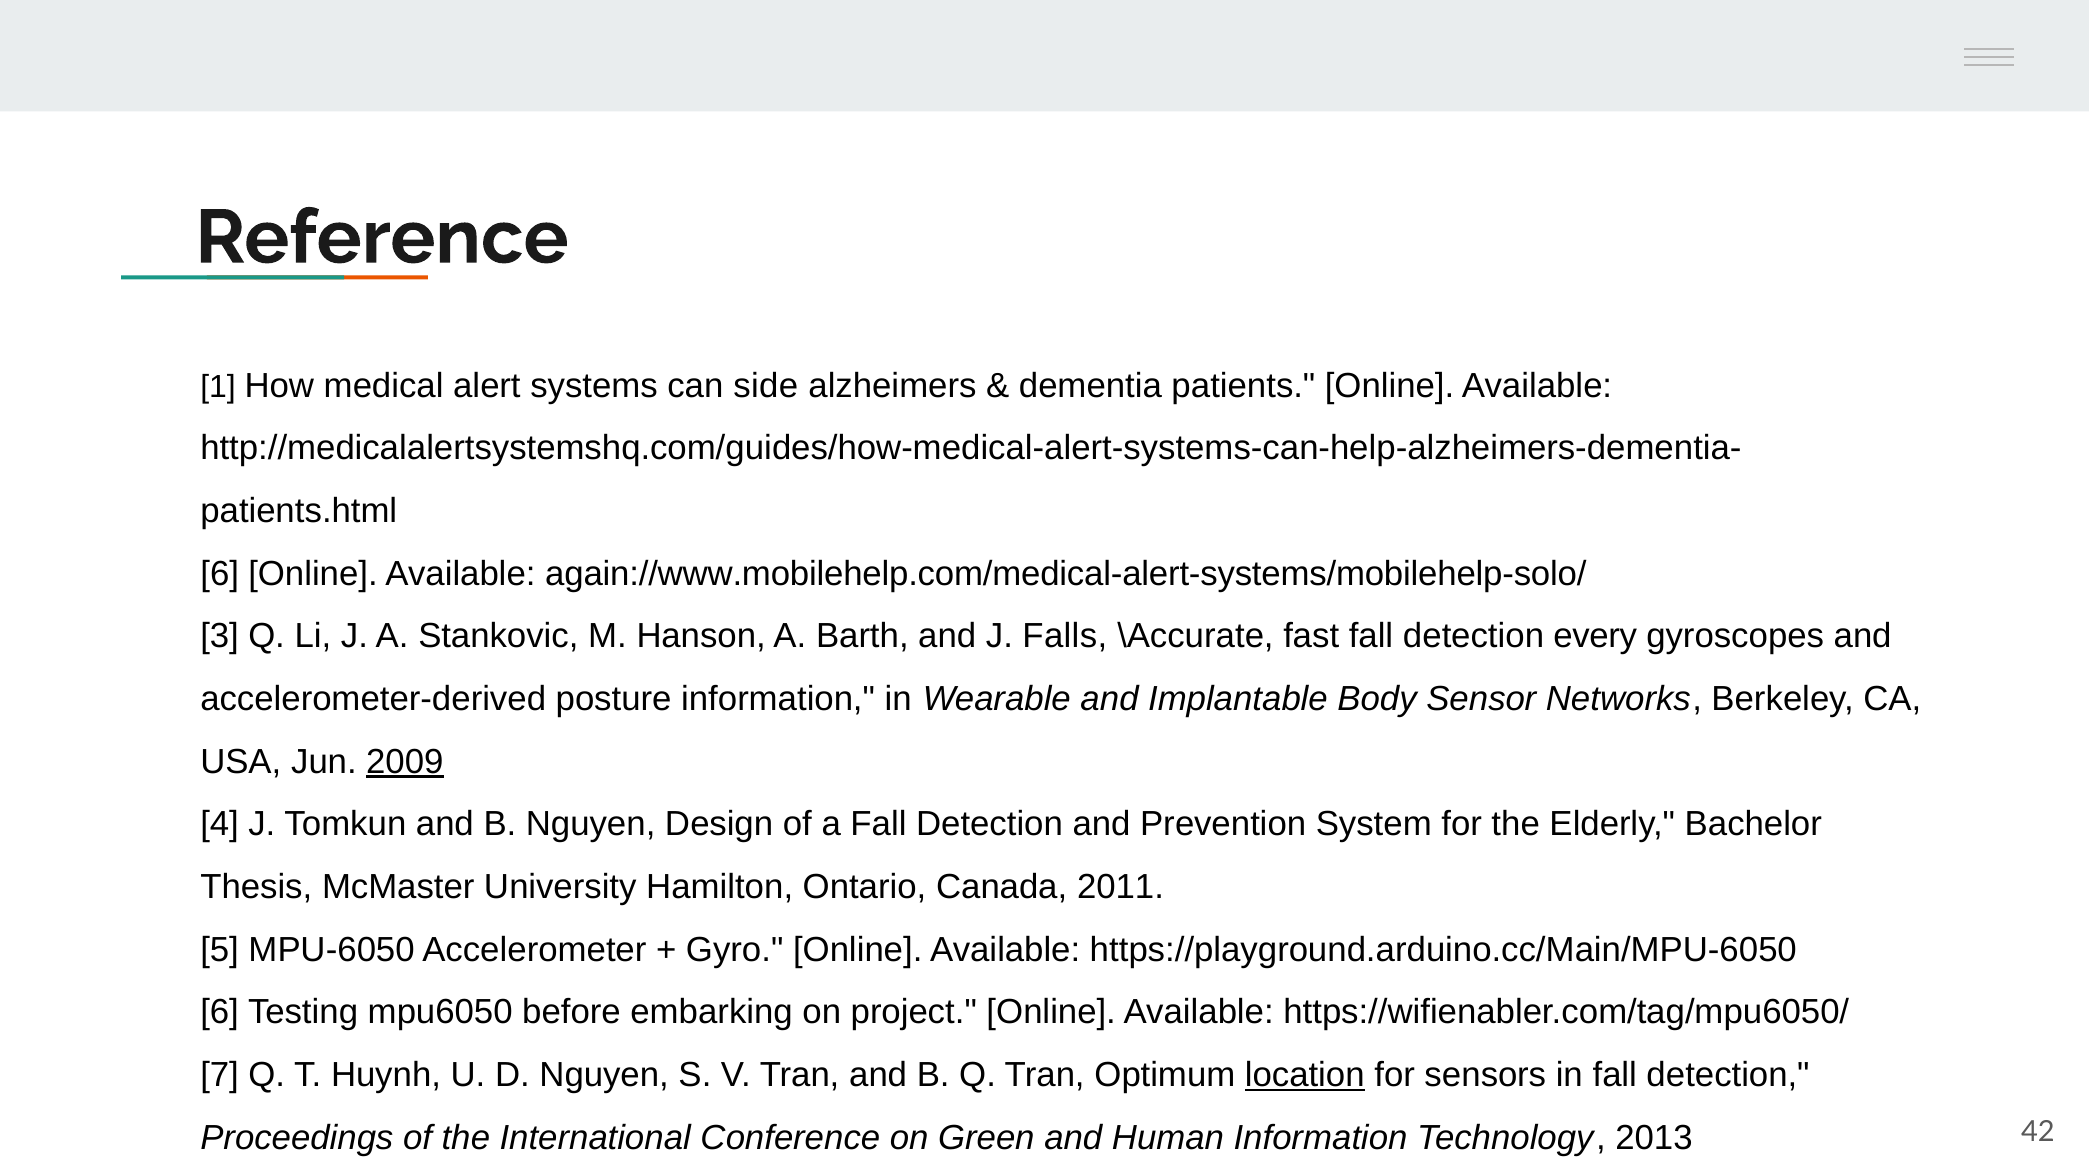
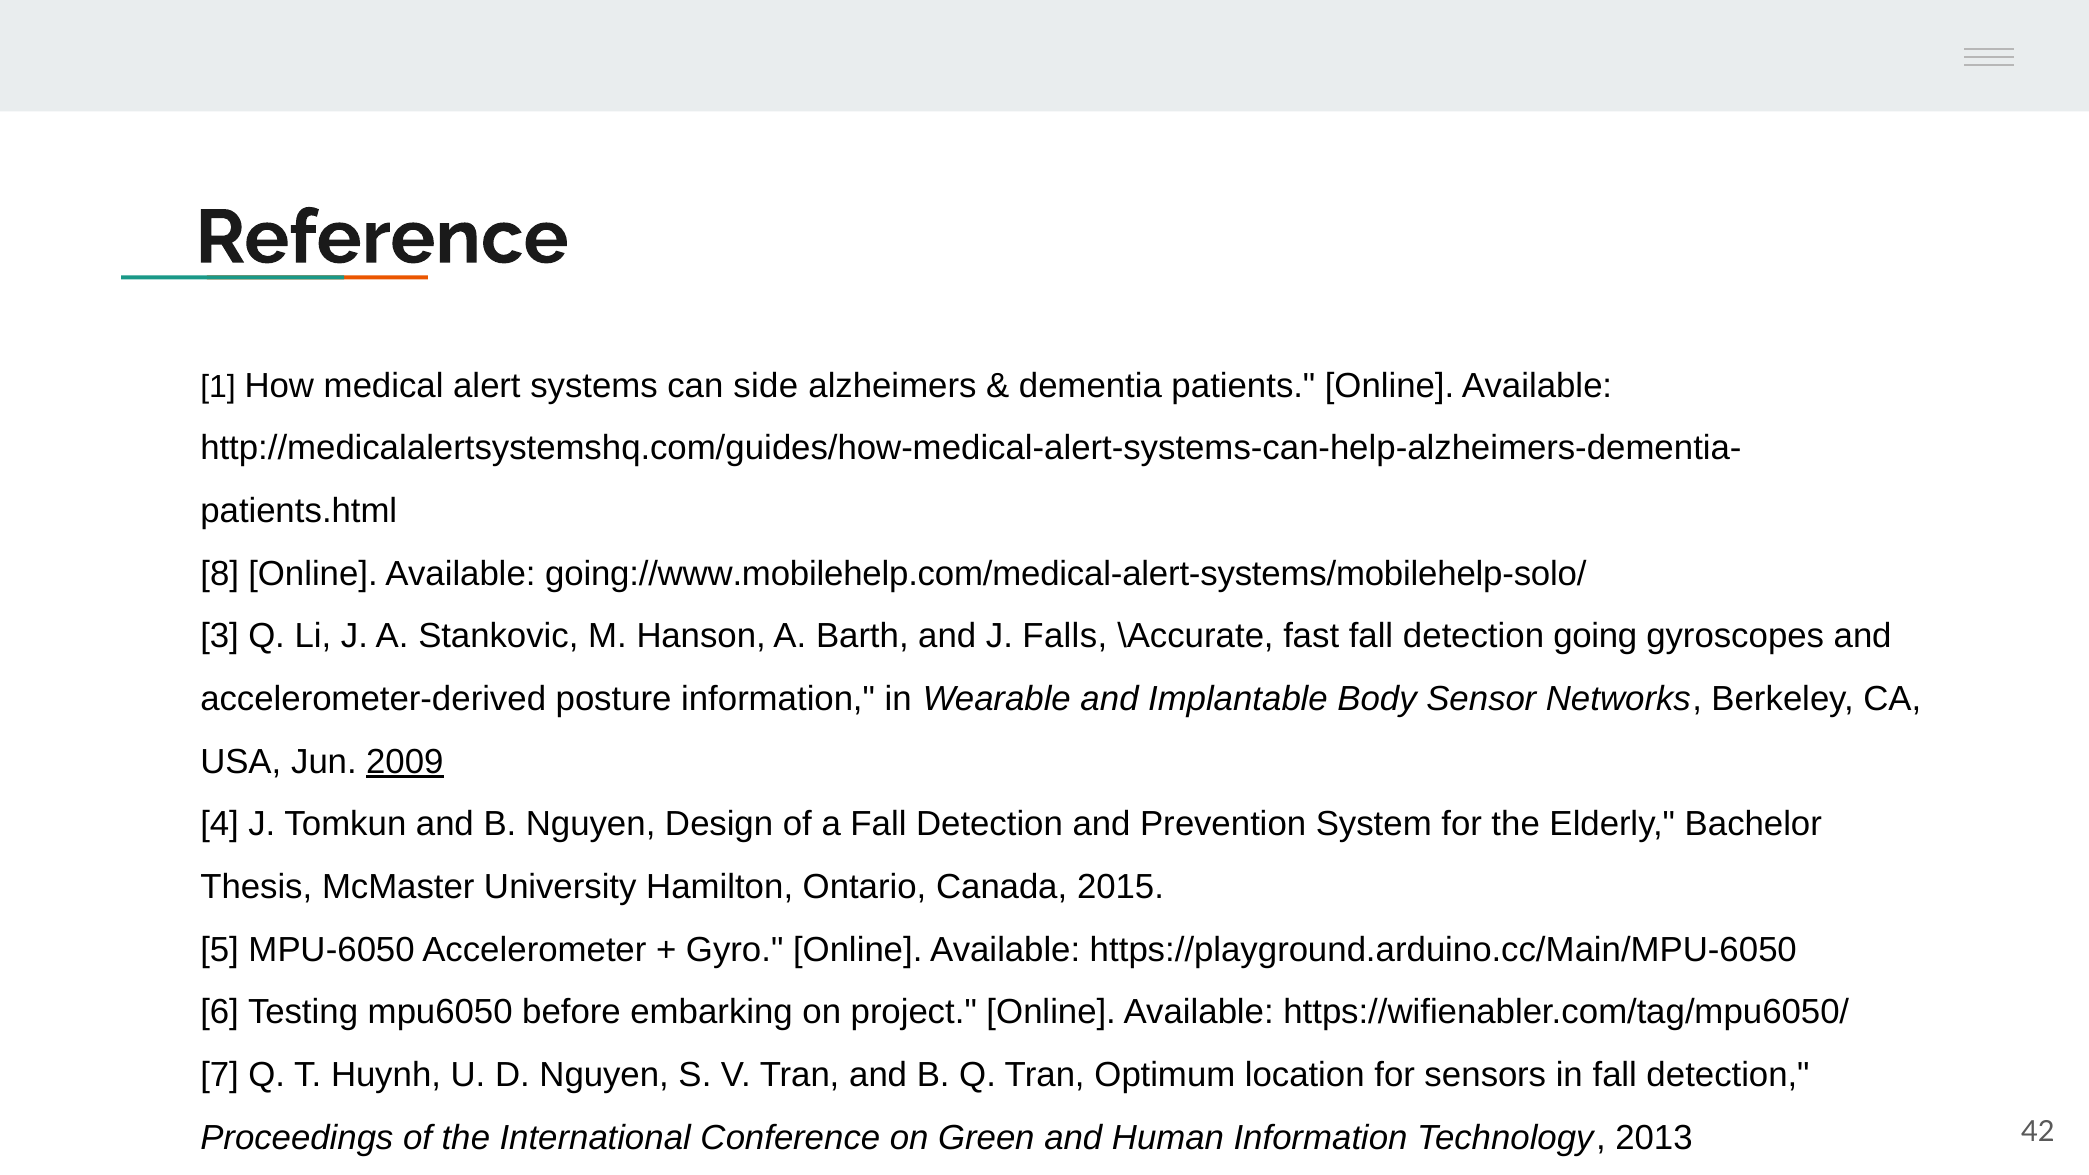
6 at (220, 574): 6 -> 8
again://www.mobilehelp.com/medical-alert-systems/mobilehelp-solo/: again://www.mobilehelp.com/medical-alert-systems/mobilehelp-solo/ -> going://www.mobilehelp.com/medical-alert-systems/mobilehelp-solo/
every: every -> going
2011: 2011 -> 2015
location underline: present -> none
